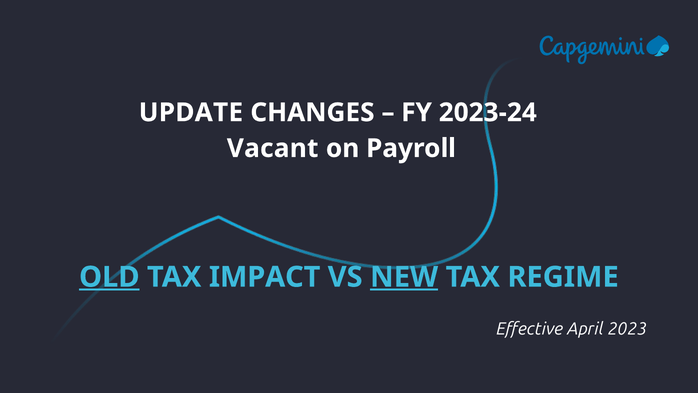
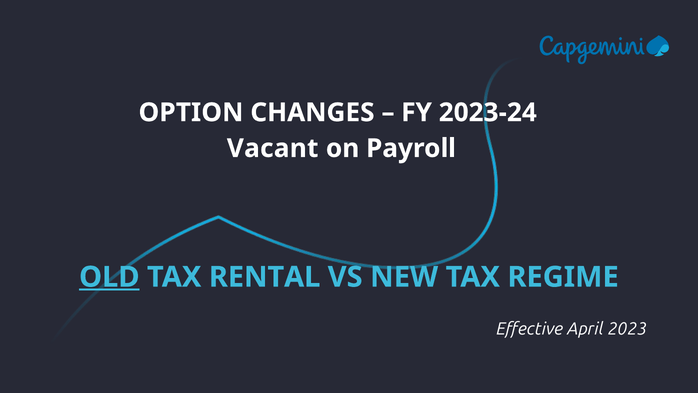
UPDATE: UPDATE -> OPTION
IMPACT: IMPACT -> RENTAL
NEW underline: present -> none
